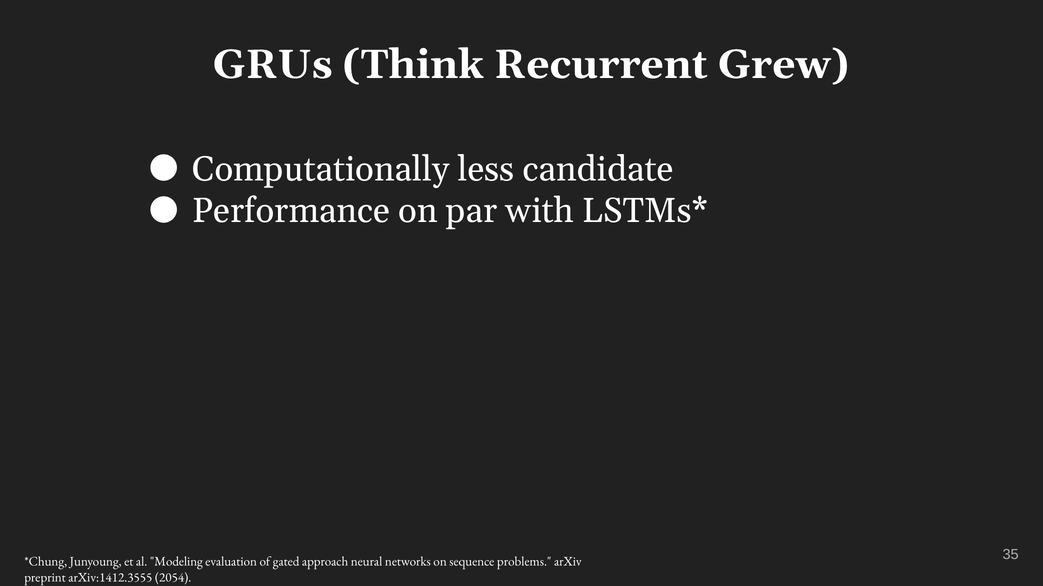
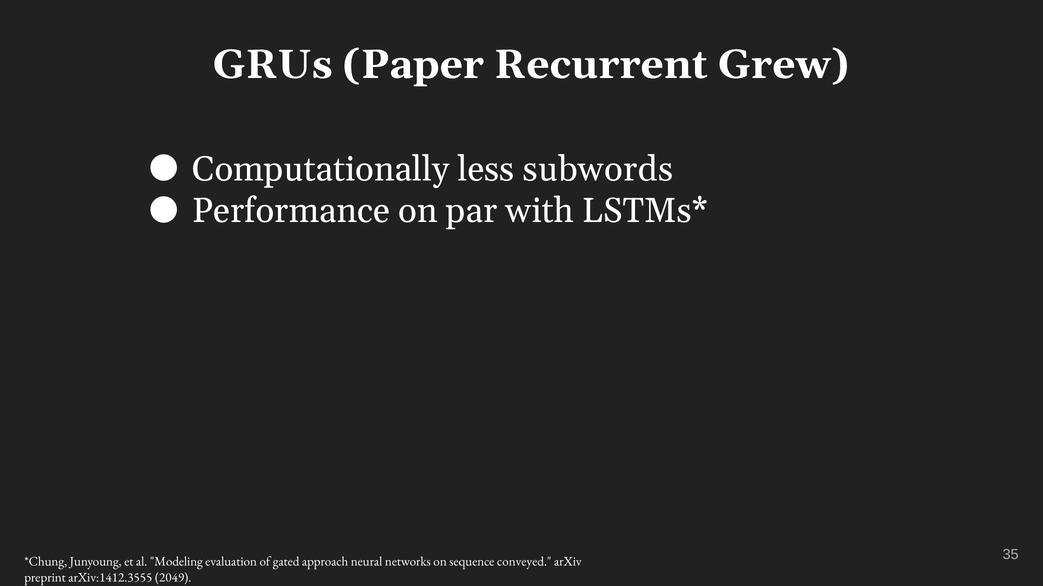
Think: Think -> Paper
candidate: candidate -> subwords
problems: problems -> conveyed
2054: 2054 -> 2049
